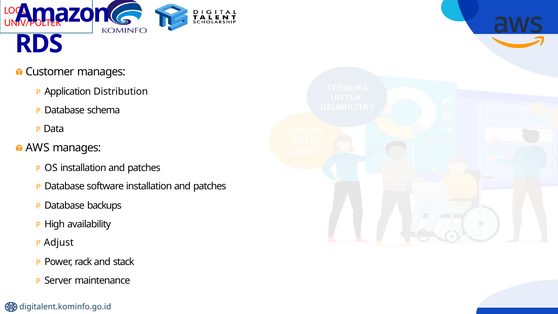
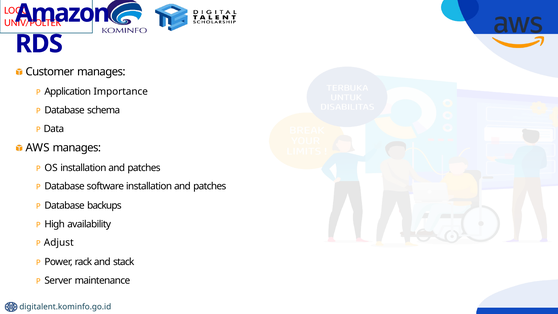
Distribution: Distribution -> Importance
